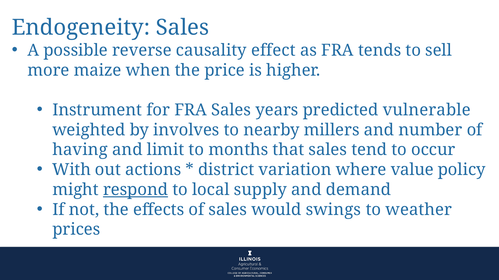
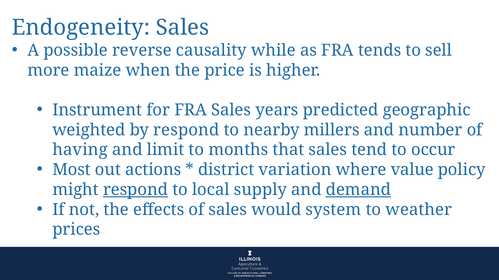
effect: effect -> while
vulnerable: vulnerable -> geographic
by involves: involves -> respond
With: With -> Most
demand underline: none -> present
swings: swings -> system
